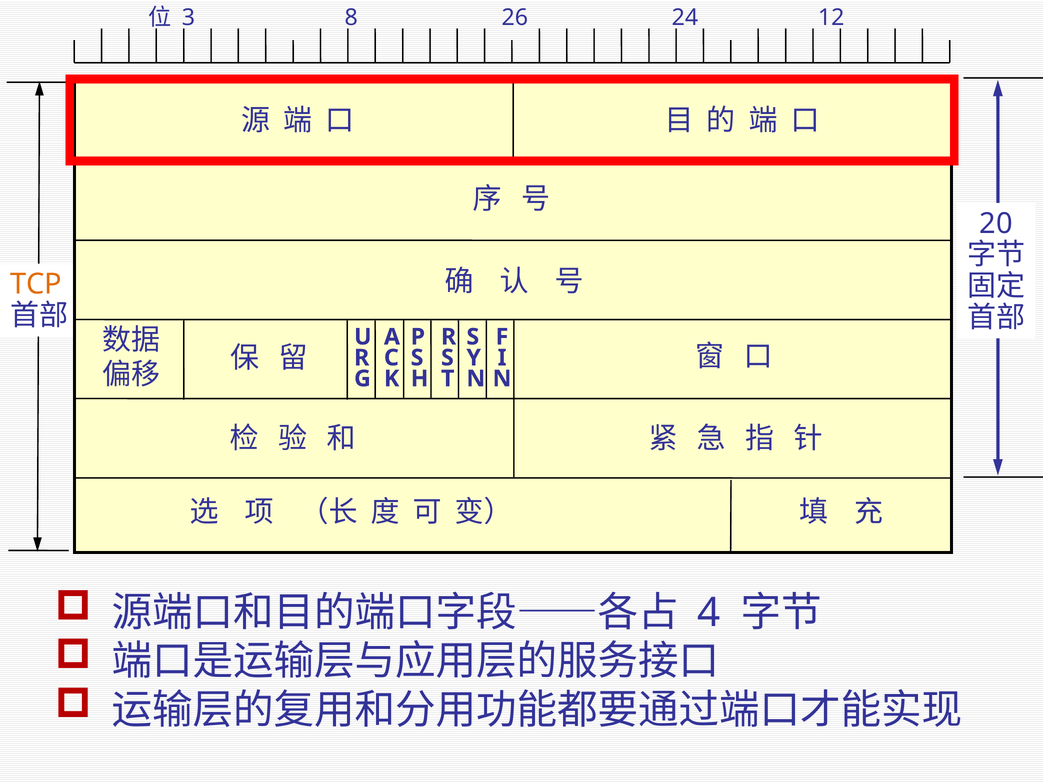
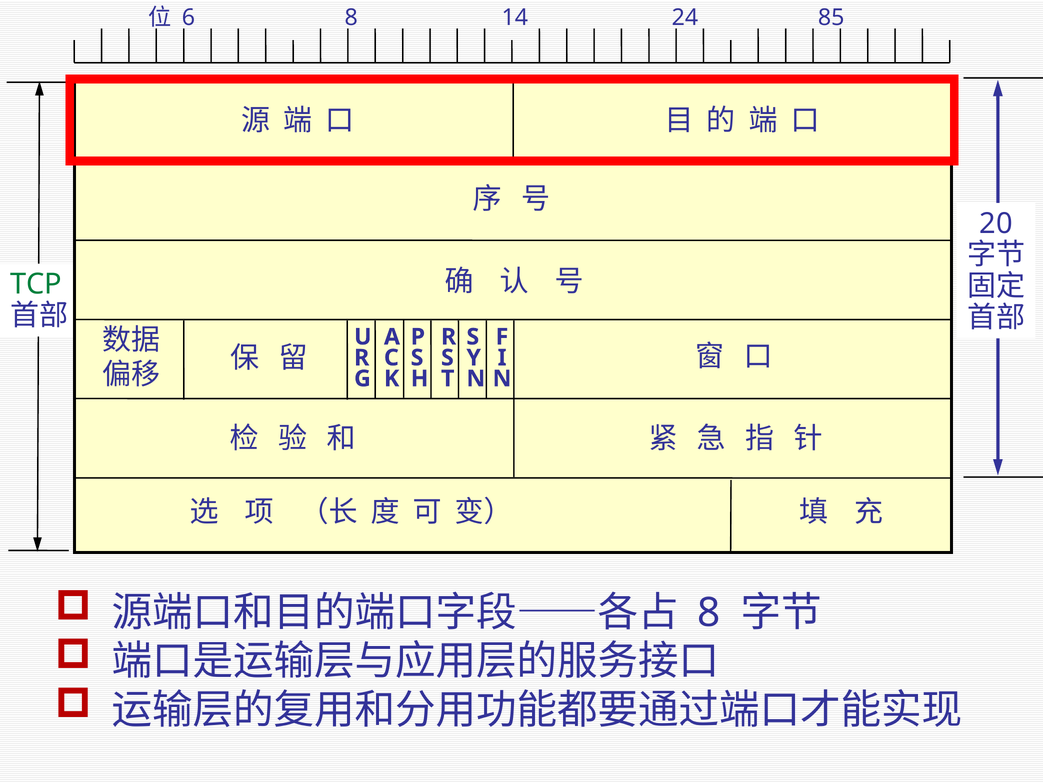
3: 3 -> 6
26: 26 -> 14
12: 12 -> 85
TCP colour: orange -> green
4 at (709, 612): 4 -> 8
